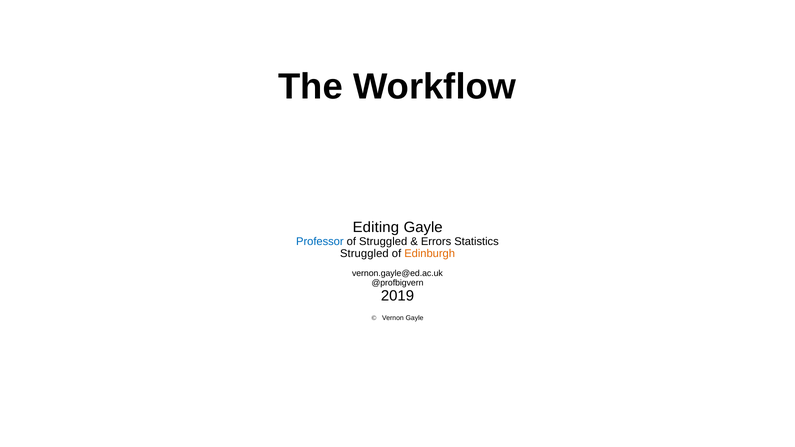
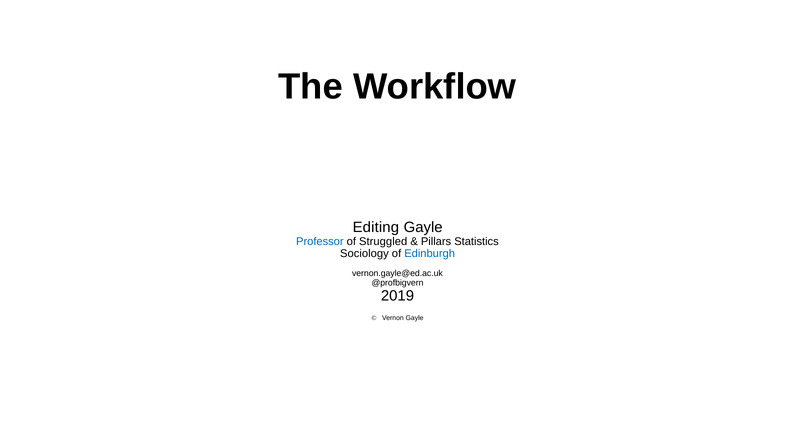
Errors: Errors -> Pillars
Struggled at (364, 254): Struggled -> Sociology
Edinburgh colour: orange -> blue
